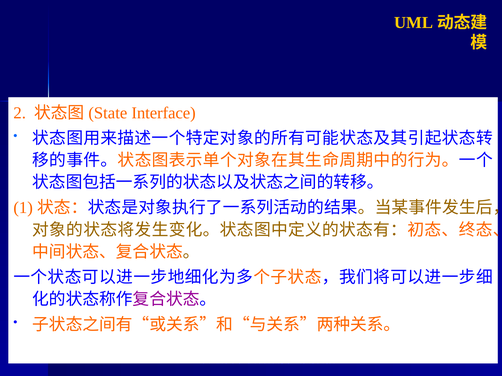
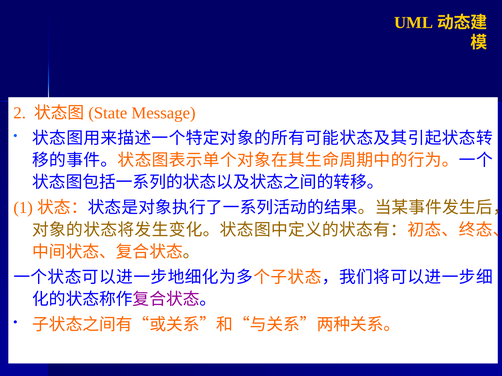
Interface: Interface -> Message
